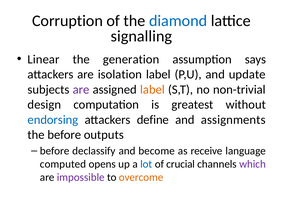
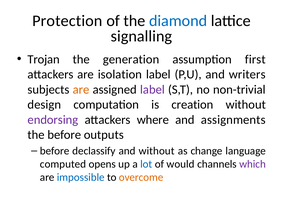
Corruption: Corruption -> Protection
Linear: Linear -> Trojan
says: says -> first
update: update -> writers
are at (81, 90) colour: purple -> orange
label at (152, 90) colour: orange -> purple
greatest: greatest -> creation
endorsing colour: blue -> purple
define: define -> where
and become: become -> without
receive: receive -> change
crucial: crucial -> would
impossible colour: purple -> blue
